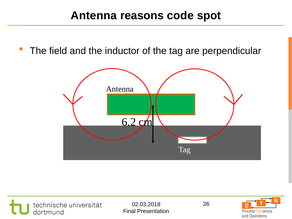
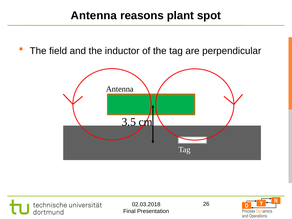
code: code -> plant
6.2: 6.2 -> 3.5
